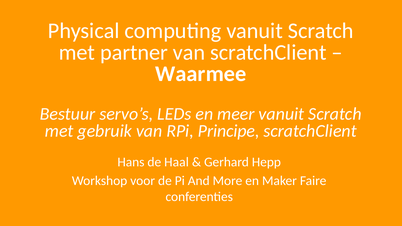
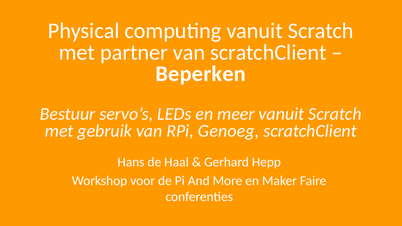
Waarmee: Waarmee -> Beperken
Principe: Principe -> Genoeg
